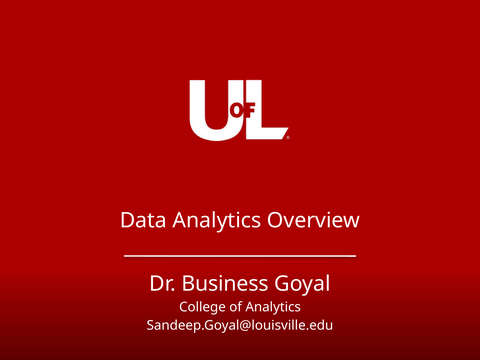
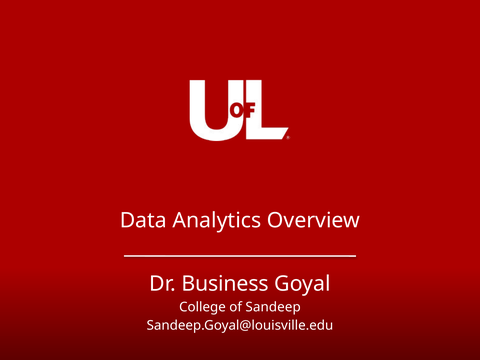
of Analytics: Analytics -> Sandeep
